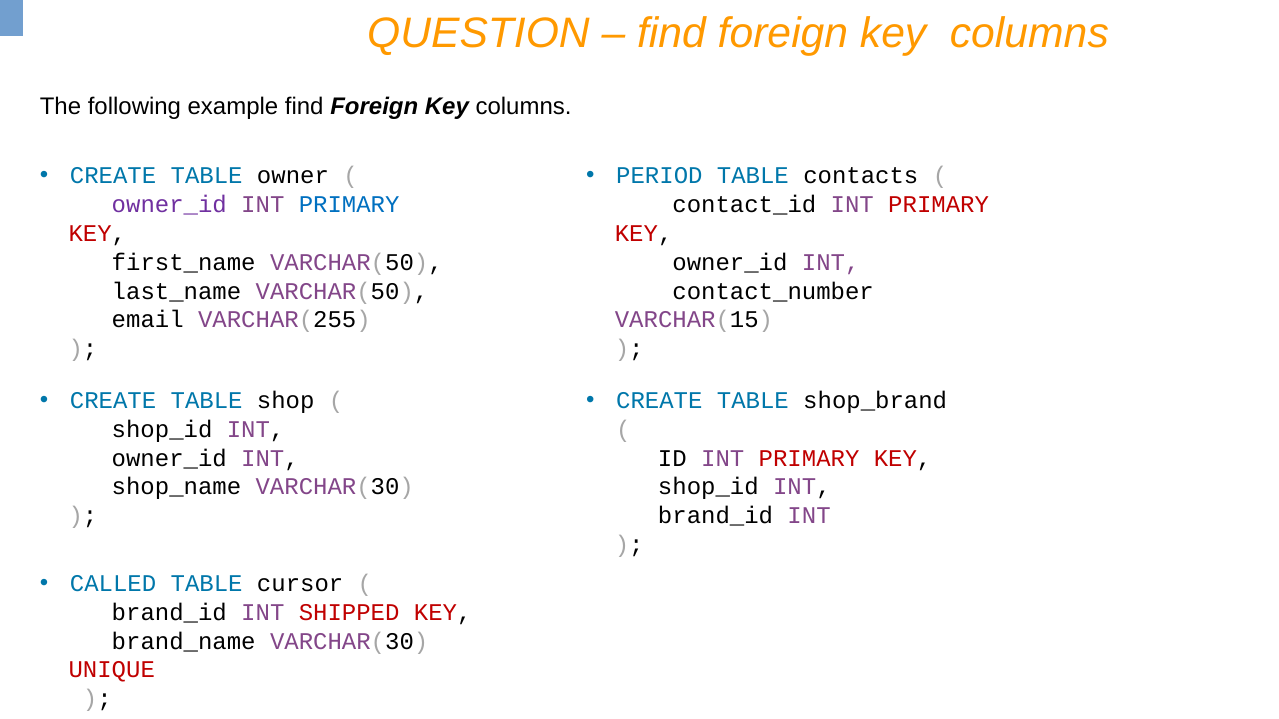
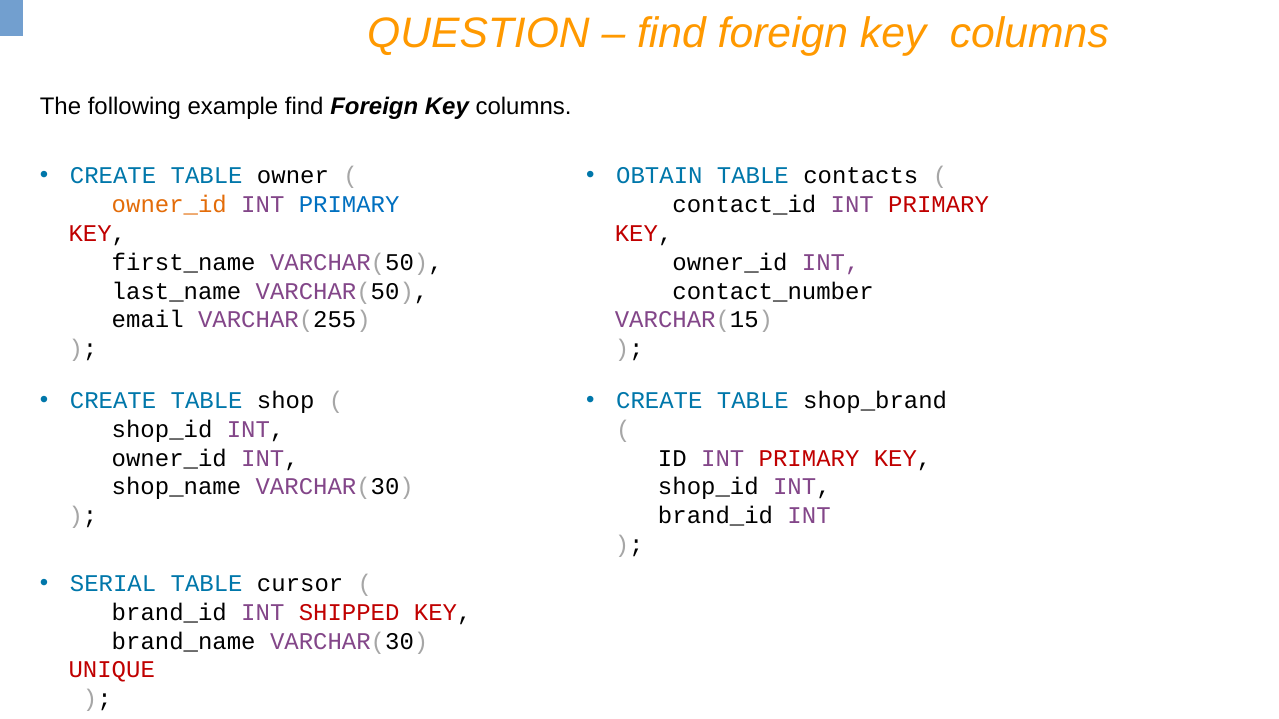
PERIOD: PERIOD -> OBTAIN
owner_id at (169, 205) colour: purple -> orange
CALLED: CALLED -> SERIAL
